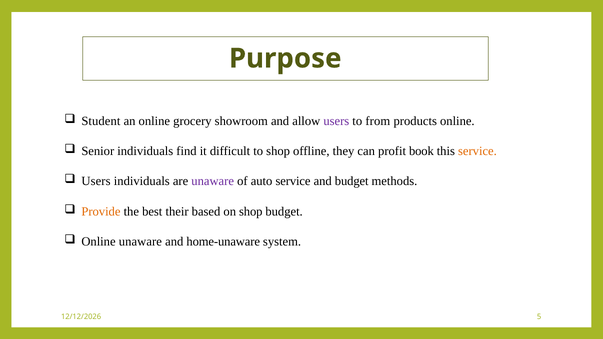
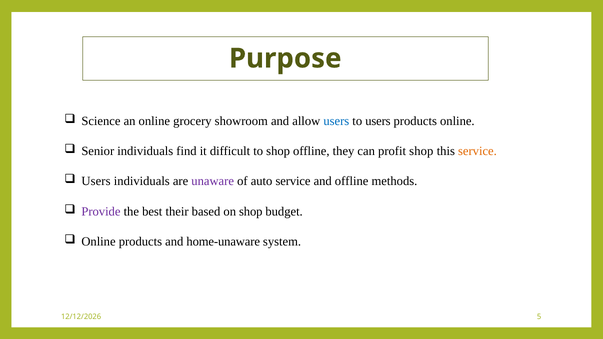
Student: Student -> Science
users at (336, 121) colour: purple -> blue
to from: from -> users
profit book: book -> shop
and budget: budget -> offline
Provide colour: orange -> purple
Online unaware: unaware -> products
